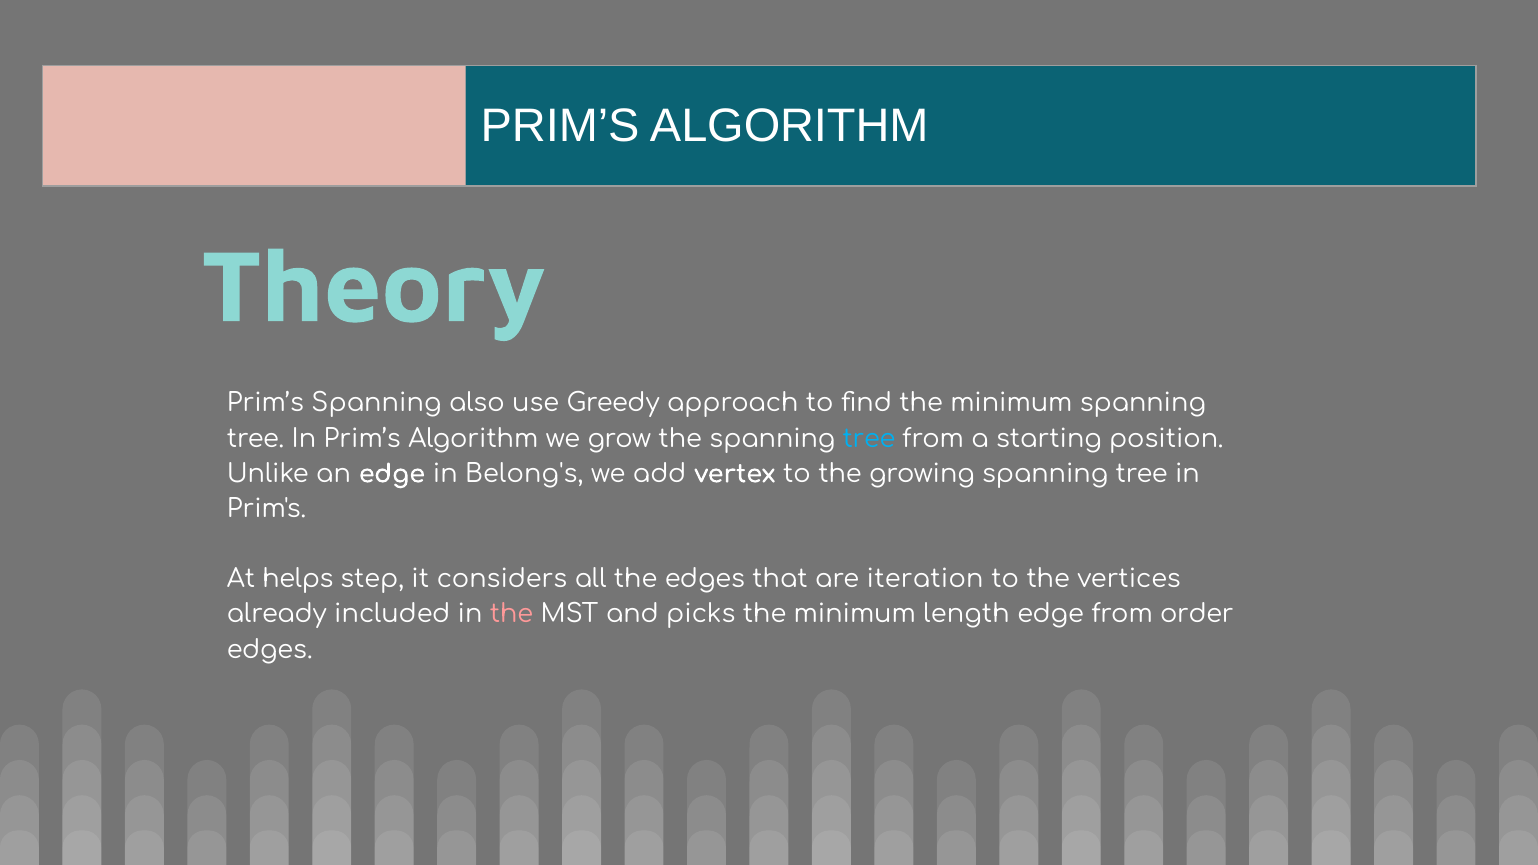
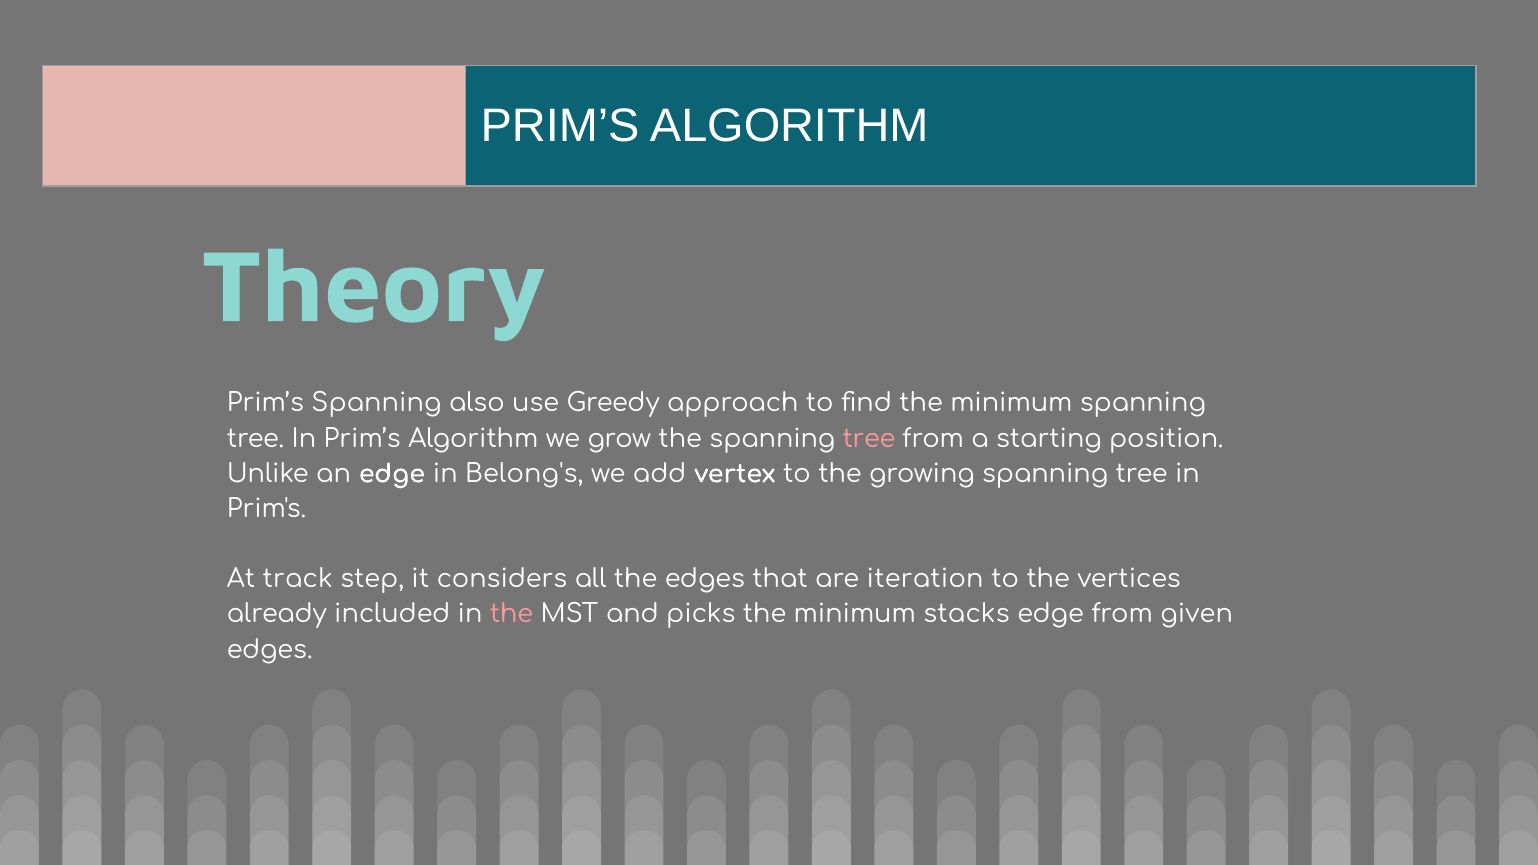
tree at (869, 439) colour: light blue -> pink
helps: helps -> track
length: length -> stacks
order: order -> given
